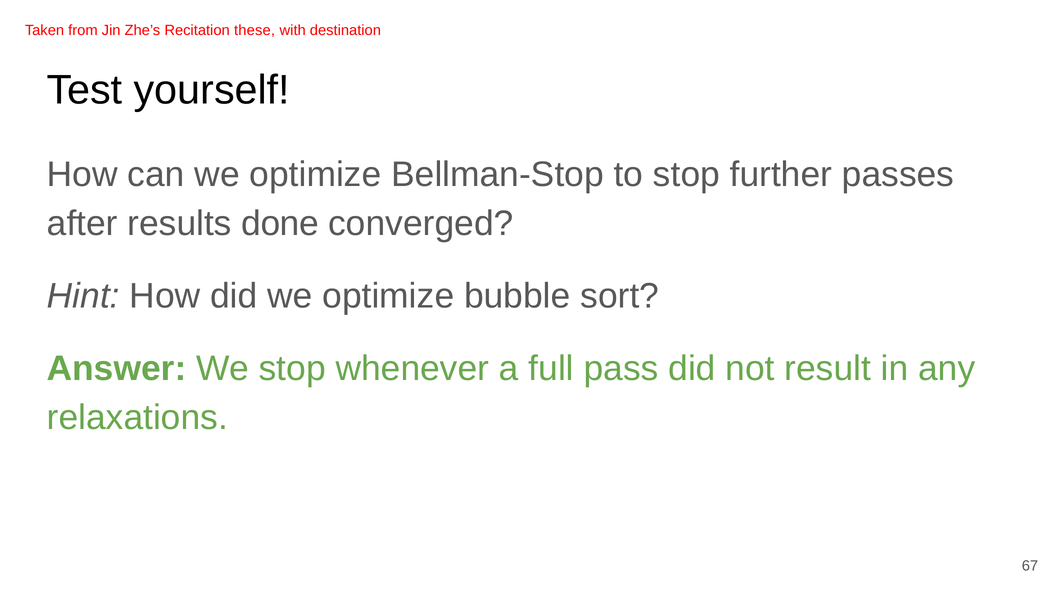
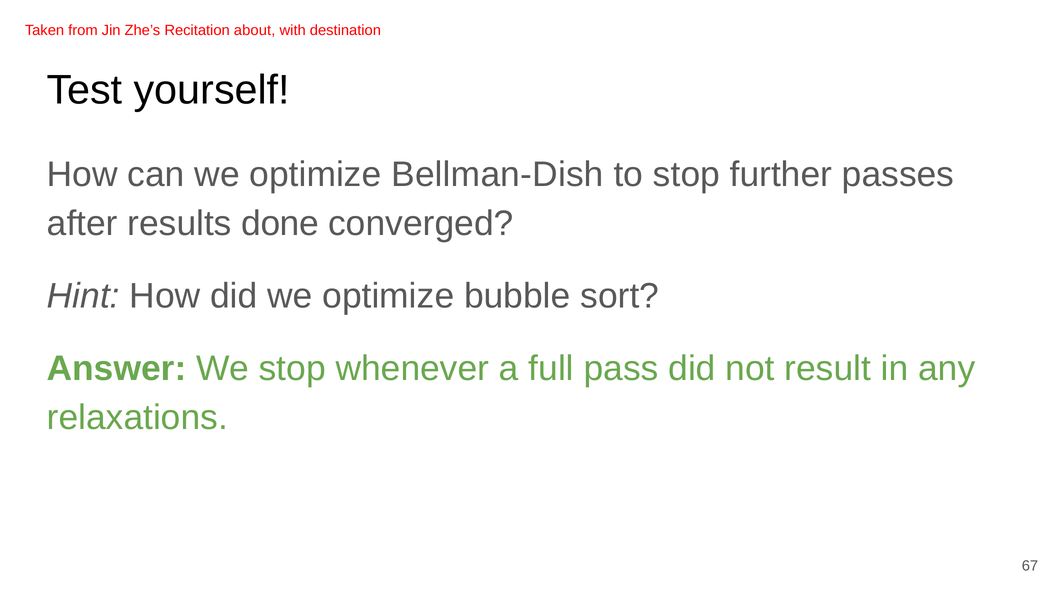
these: these -> about
Bellman-Stop: Bellman-Stop -> Bellman-Dish
